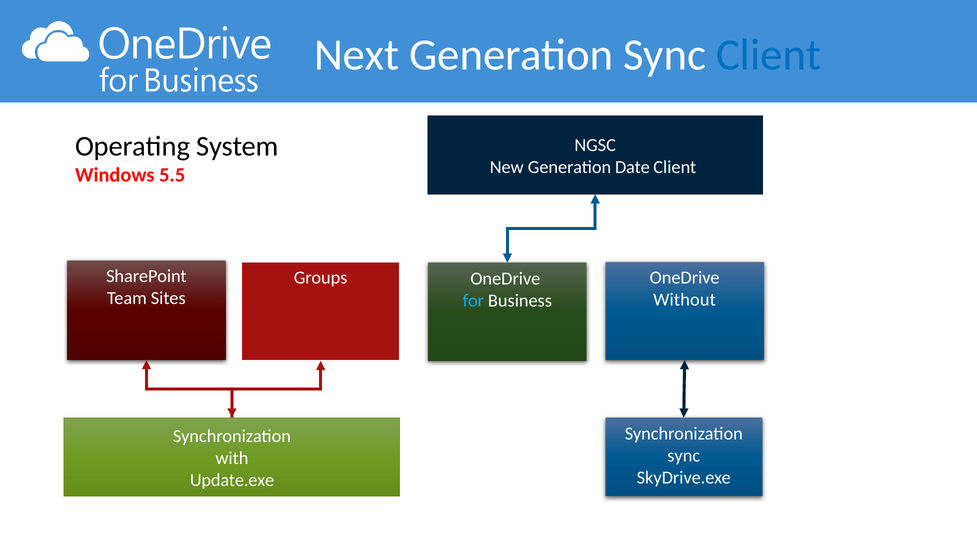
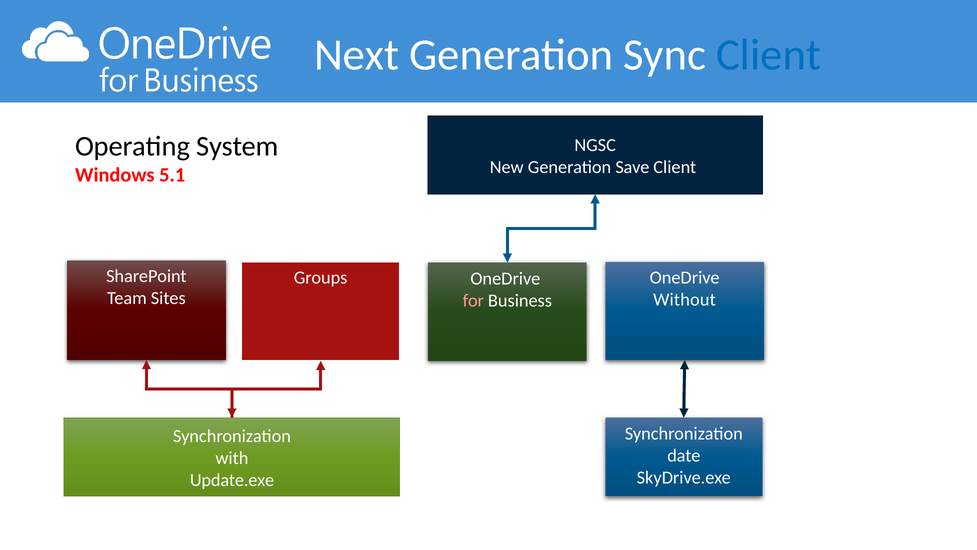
Date: Date -> Save
5.5: 5.5 -> 5.1
for colour: light blue -> pink
sync at (684, 455): sync -> date
